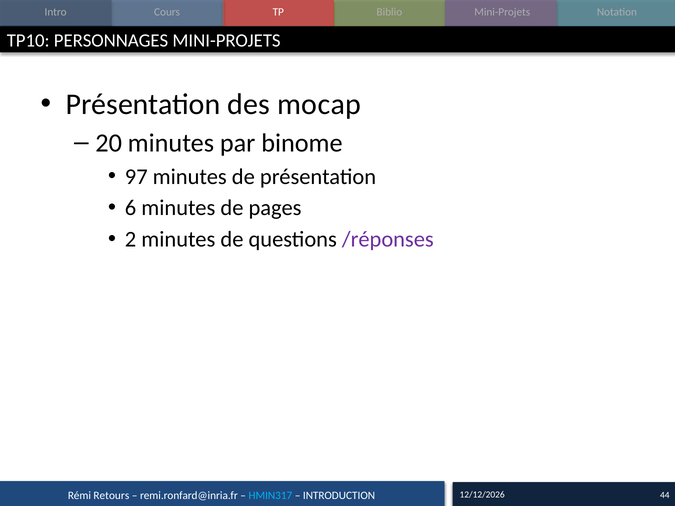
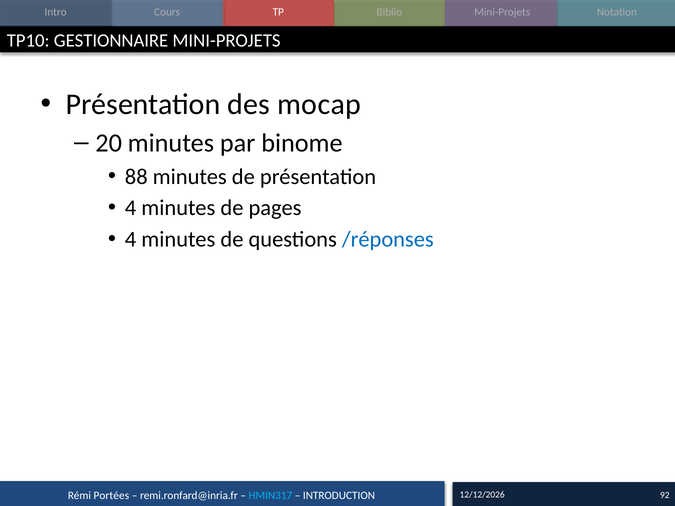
PERSONNAGES: PERSONNAGES -> GESTIONNAIRE
97: 97 -> 88
6 at (131, 208): 6 -> 4
2 at (131, 240): 2 -> 4
/réponses colour: purple -> blue
Retours: Retours -> Portées
44: 44 -> 92
